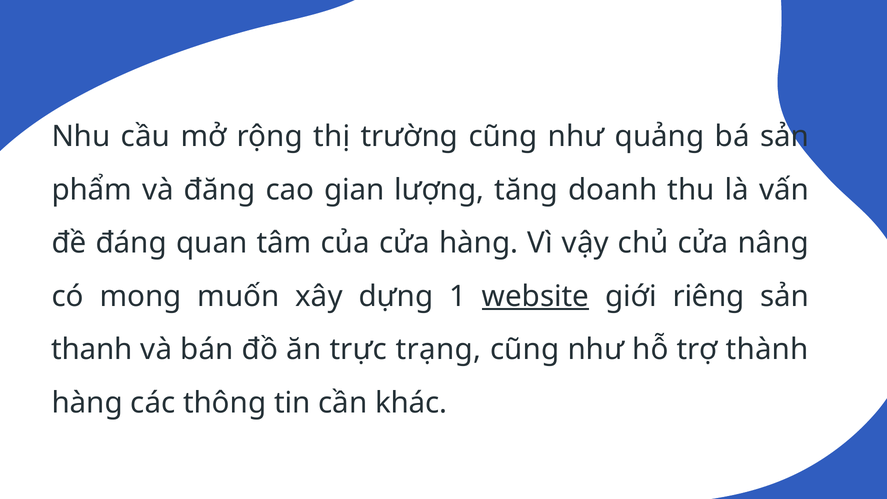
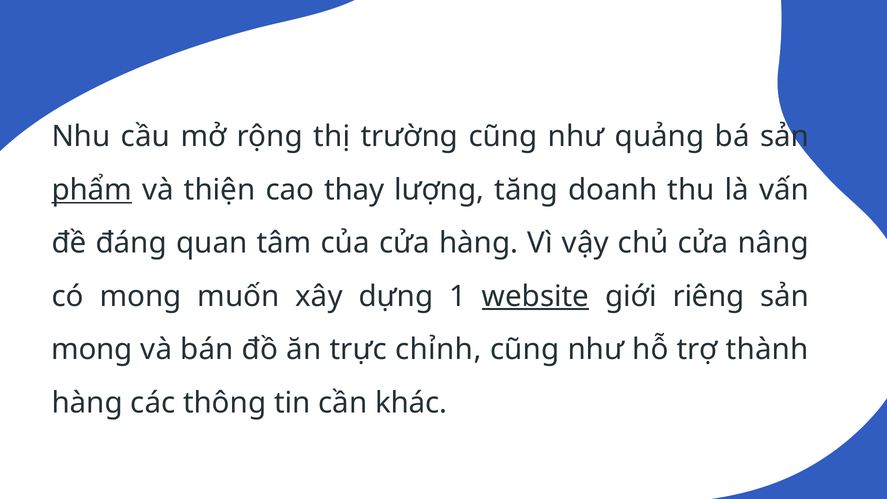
phẩm underline: none -> present
đăng: đăng -> thiện
gian: gian -> thay
thanh at (92, 350): thanh -> mong
trạng: trạng -> chỉnh
